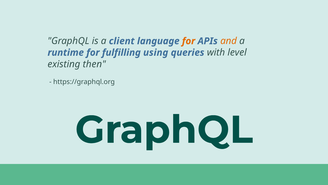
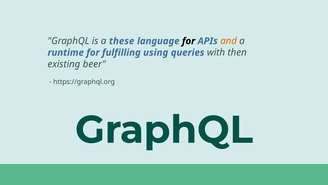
client: client -> these
for at (189, 41) colour: orange -> black
level: level -> then
then: then -> beer
